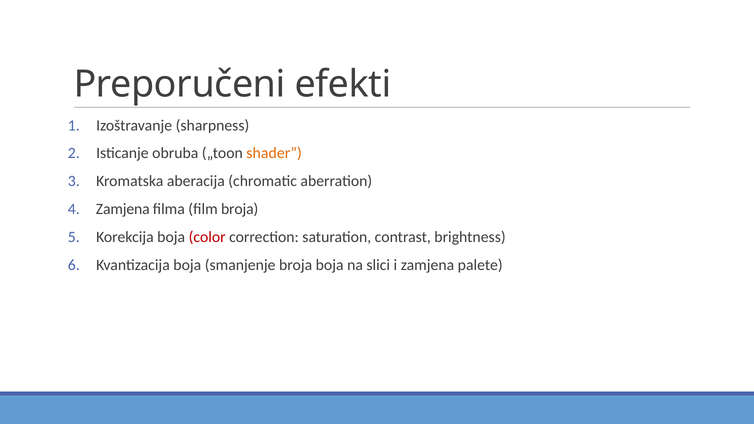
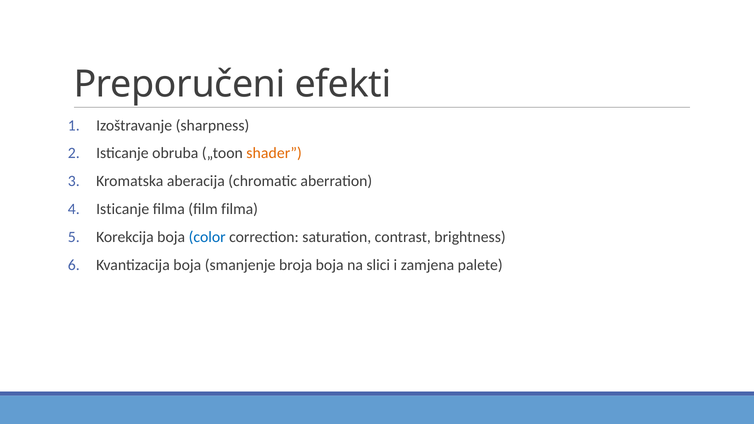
Zamjena at (123, 209): Zamjena -> Isticanje
film broja: broja -> filma
color colour: red -> blue
